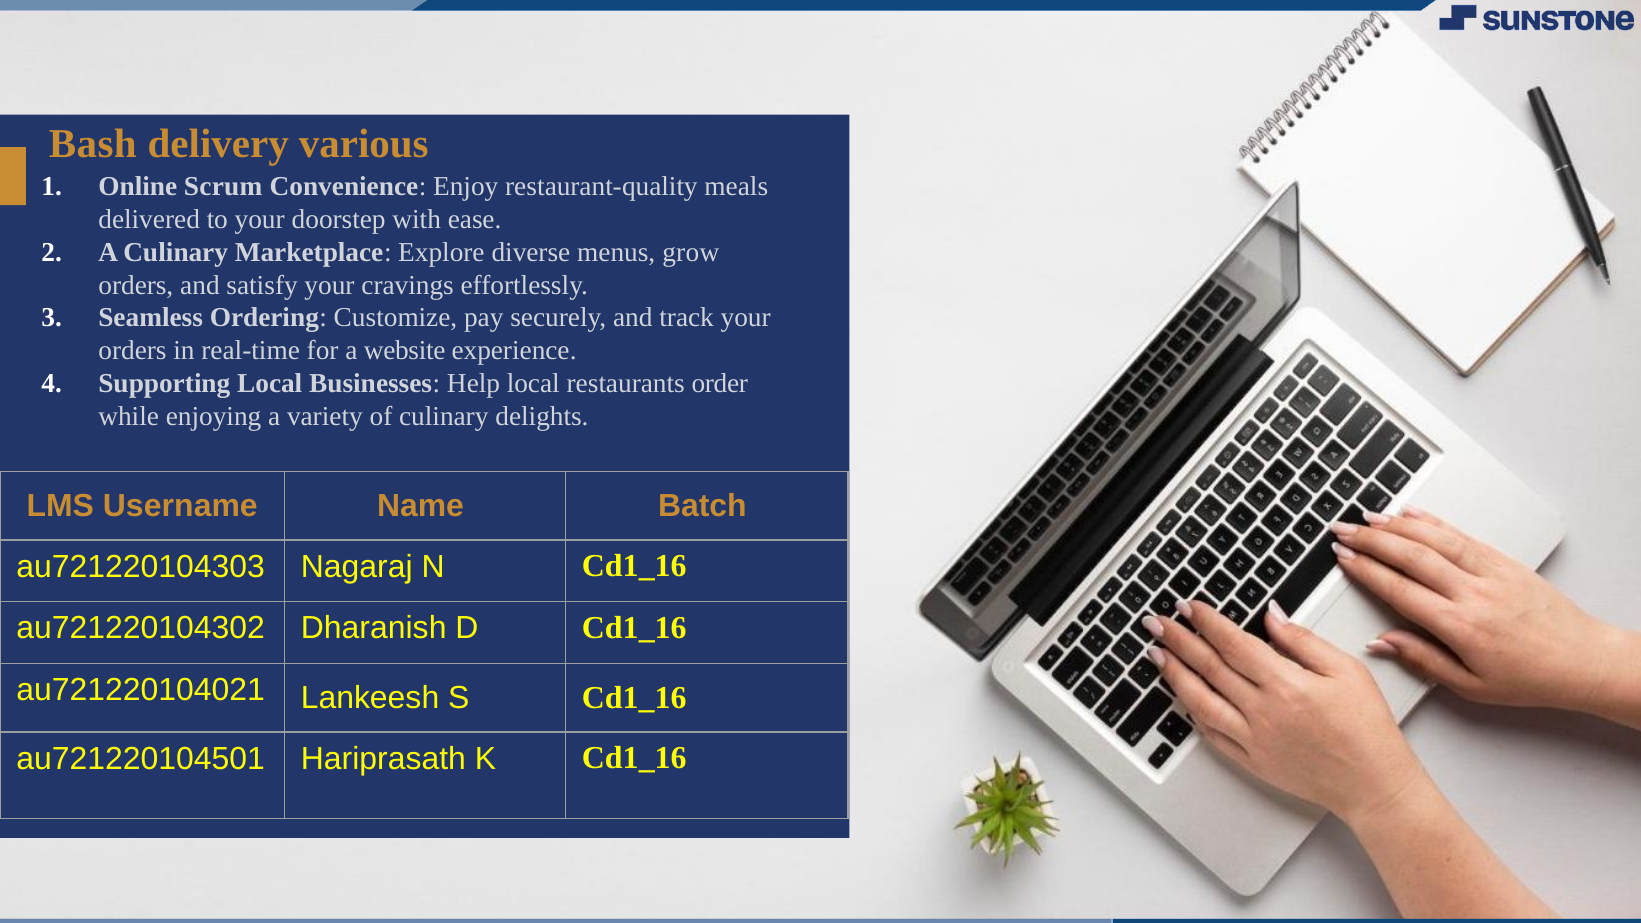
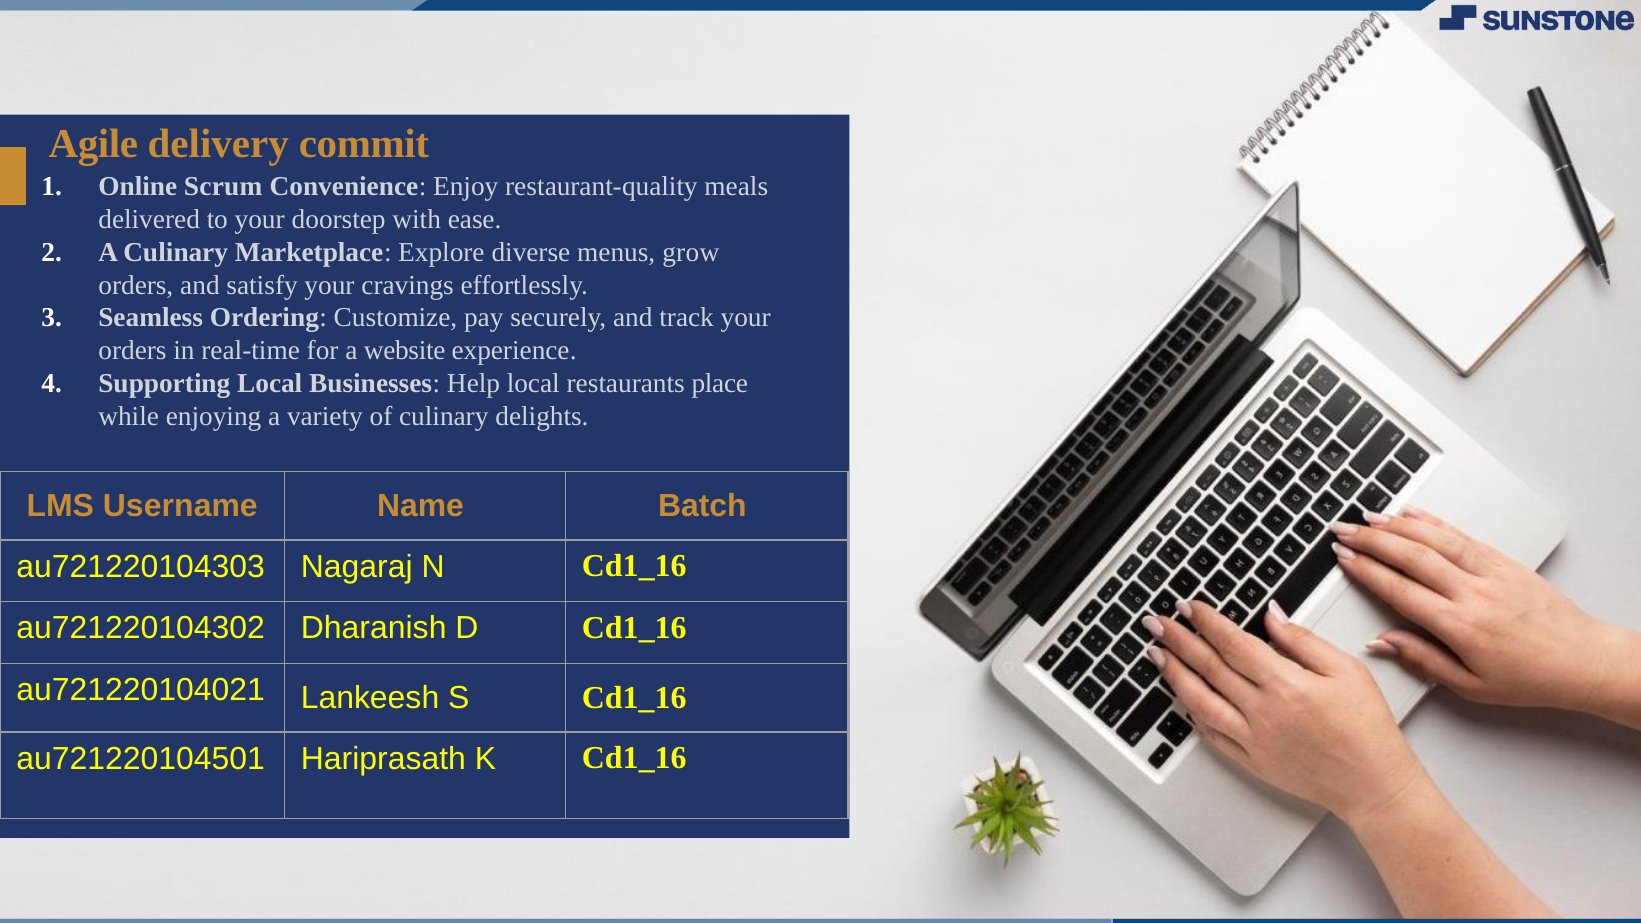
Bash: Bash -> Agile
various: various -> commit
order: order -> place
